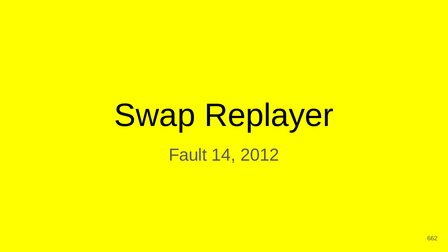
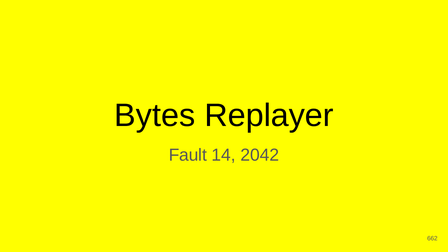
Swap: Swap -> Bytes
2012: 2012 -> 2042
